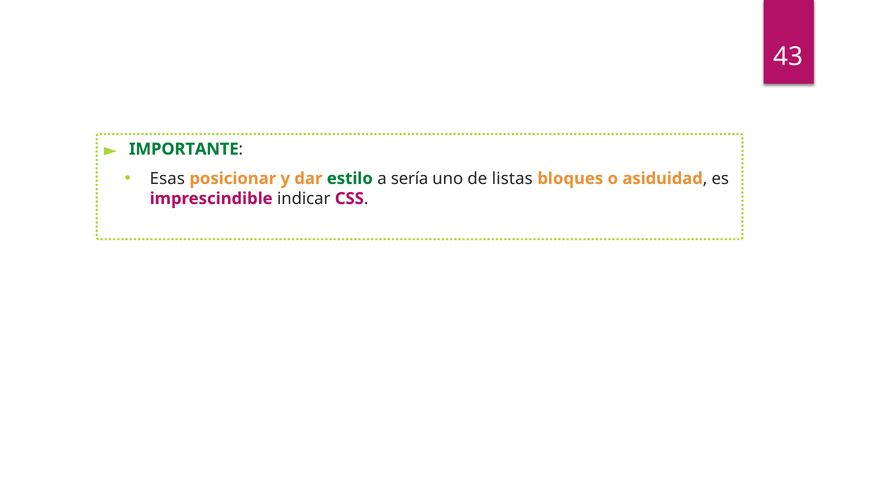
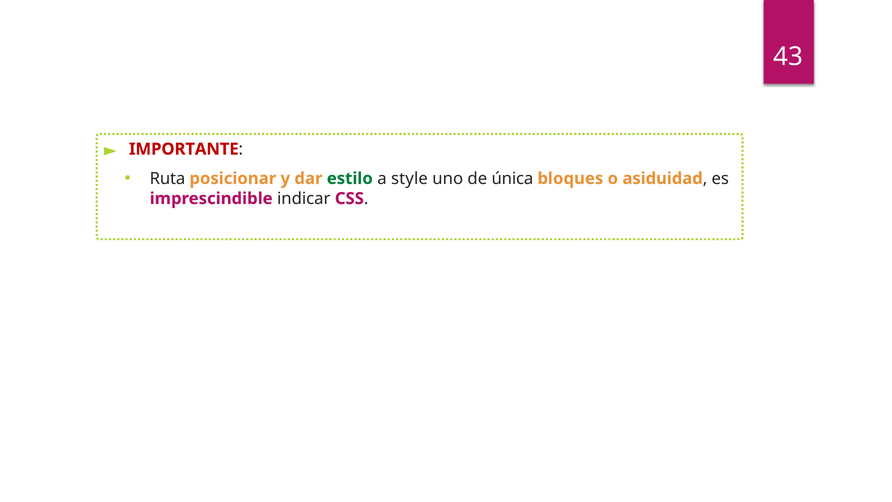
IMPORTANTE colour: green -> red
Esas: Esas -> Ruta
sería: sería -> style
listas: listas -> única
